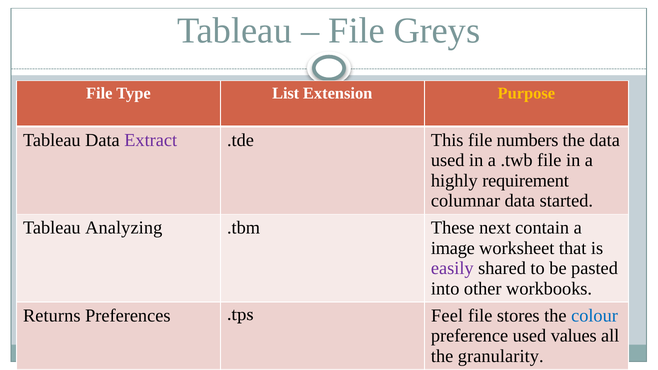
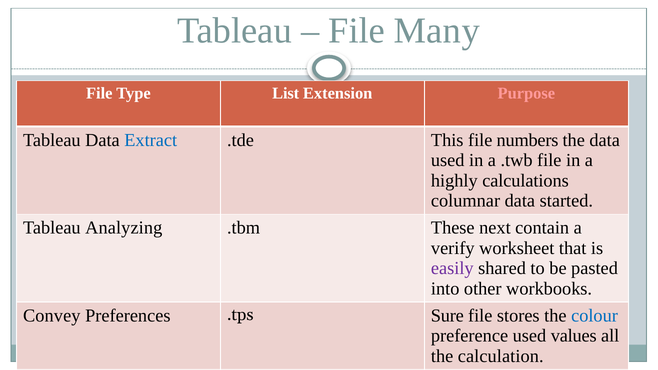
Greys: Greys -> Many
Purpose colour: yellow -> pink
Extract colour: purple -> blue
requirement: requirement -> calculations
image: image -> verify
Returns: Returns -> Convey
Feel: Feel -> Sure
granularity: granularity -> calculation
